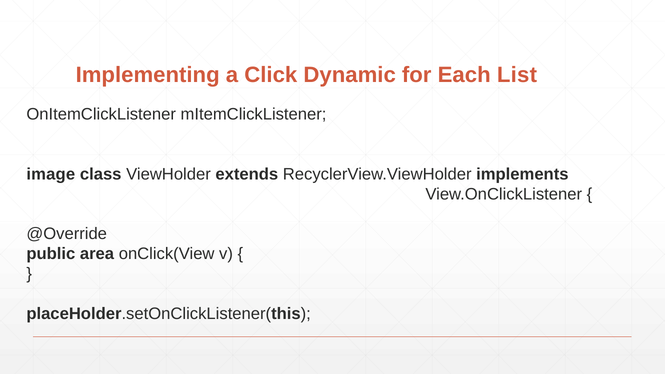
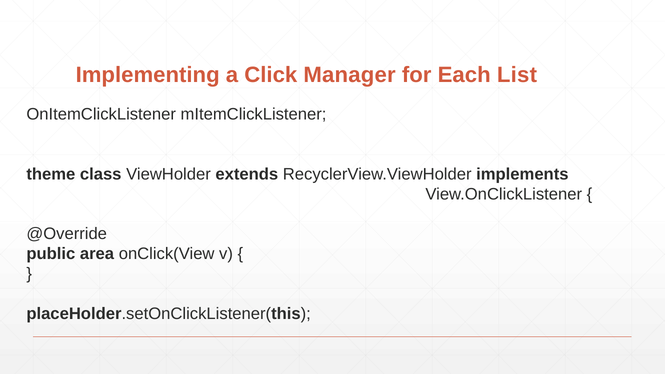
Dynamic: Dynamic -> Manager
image: image -> theme
